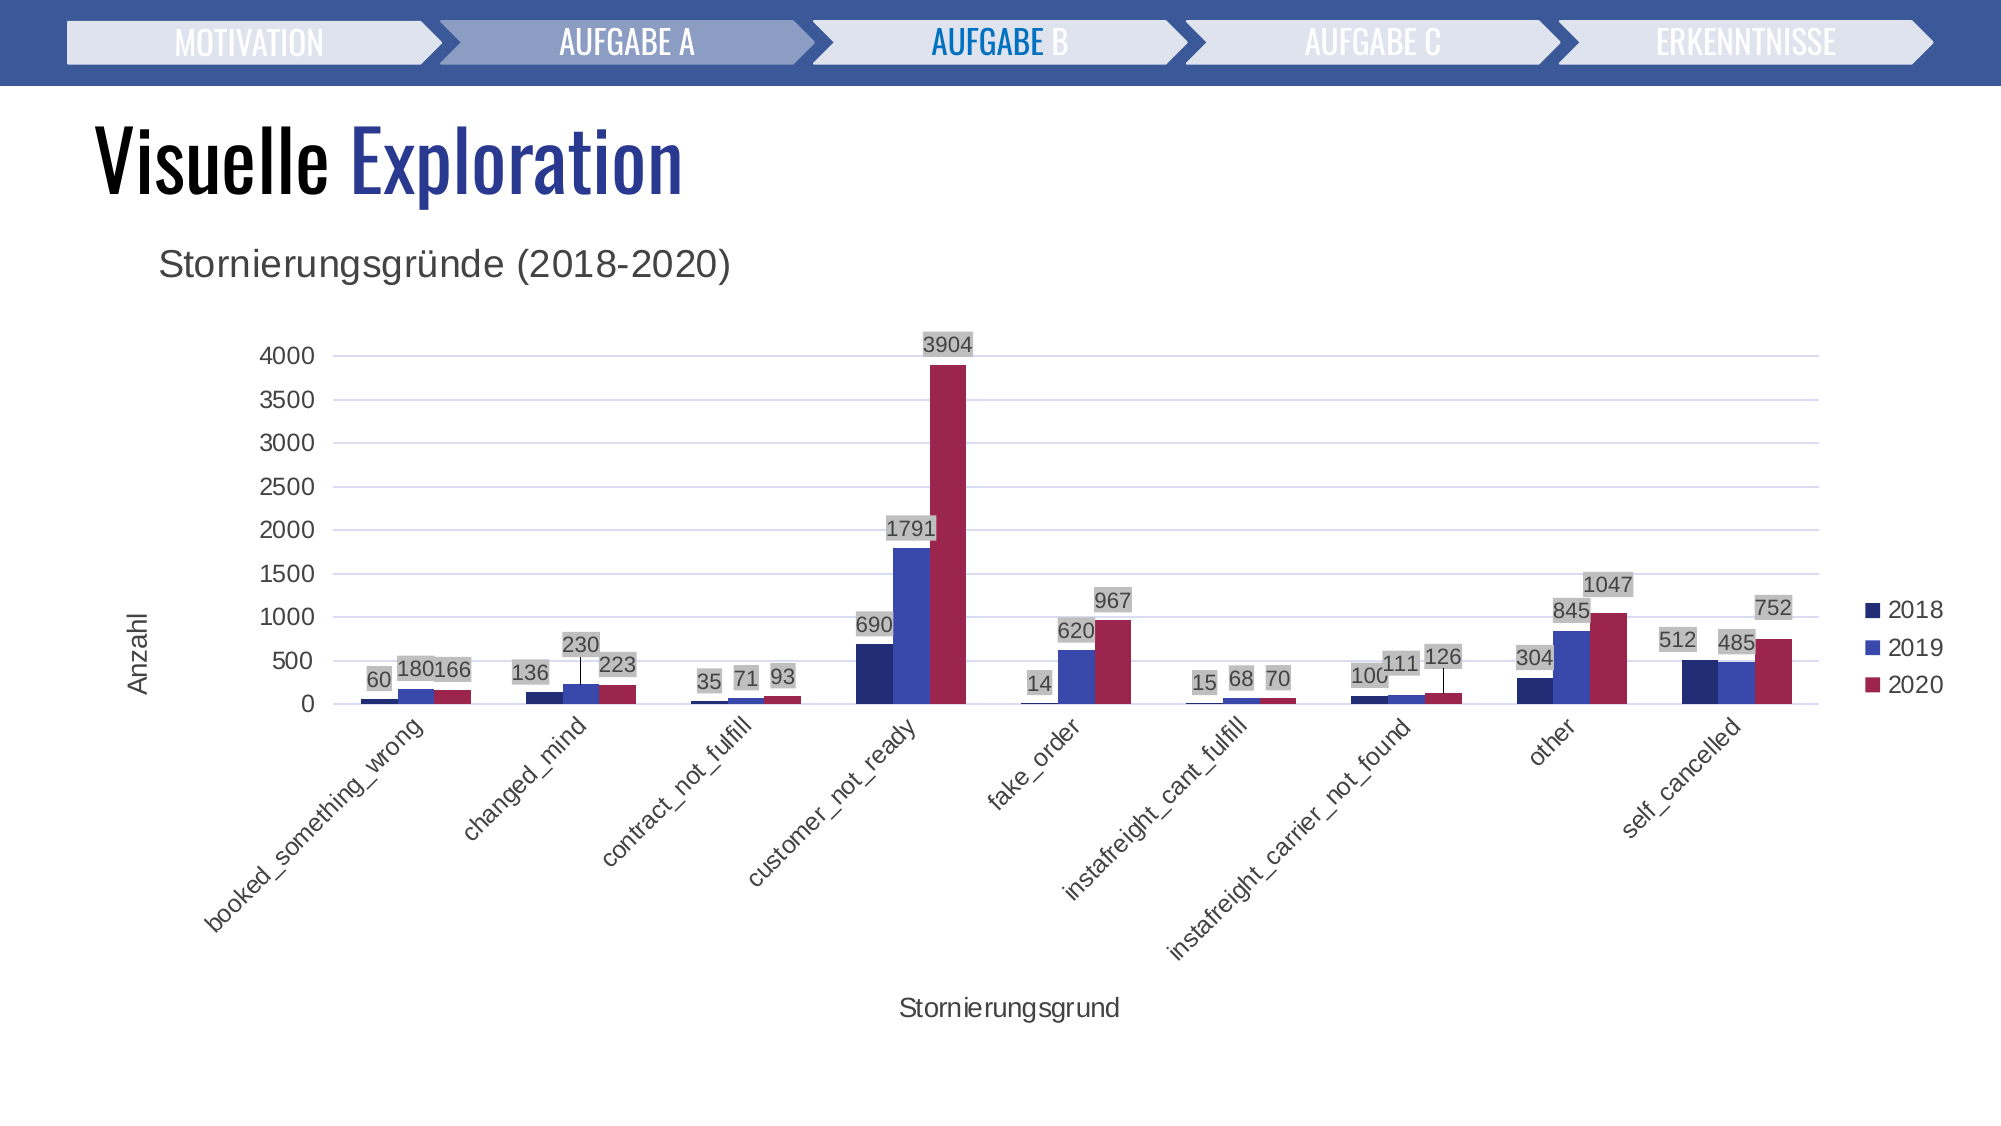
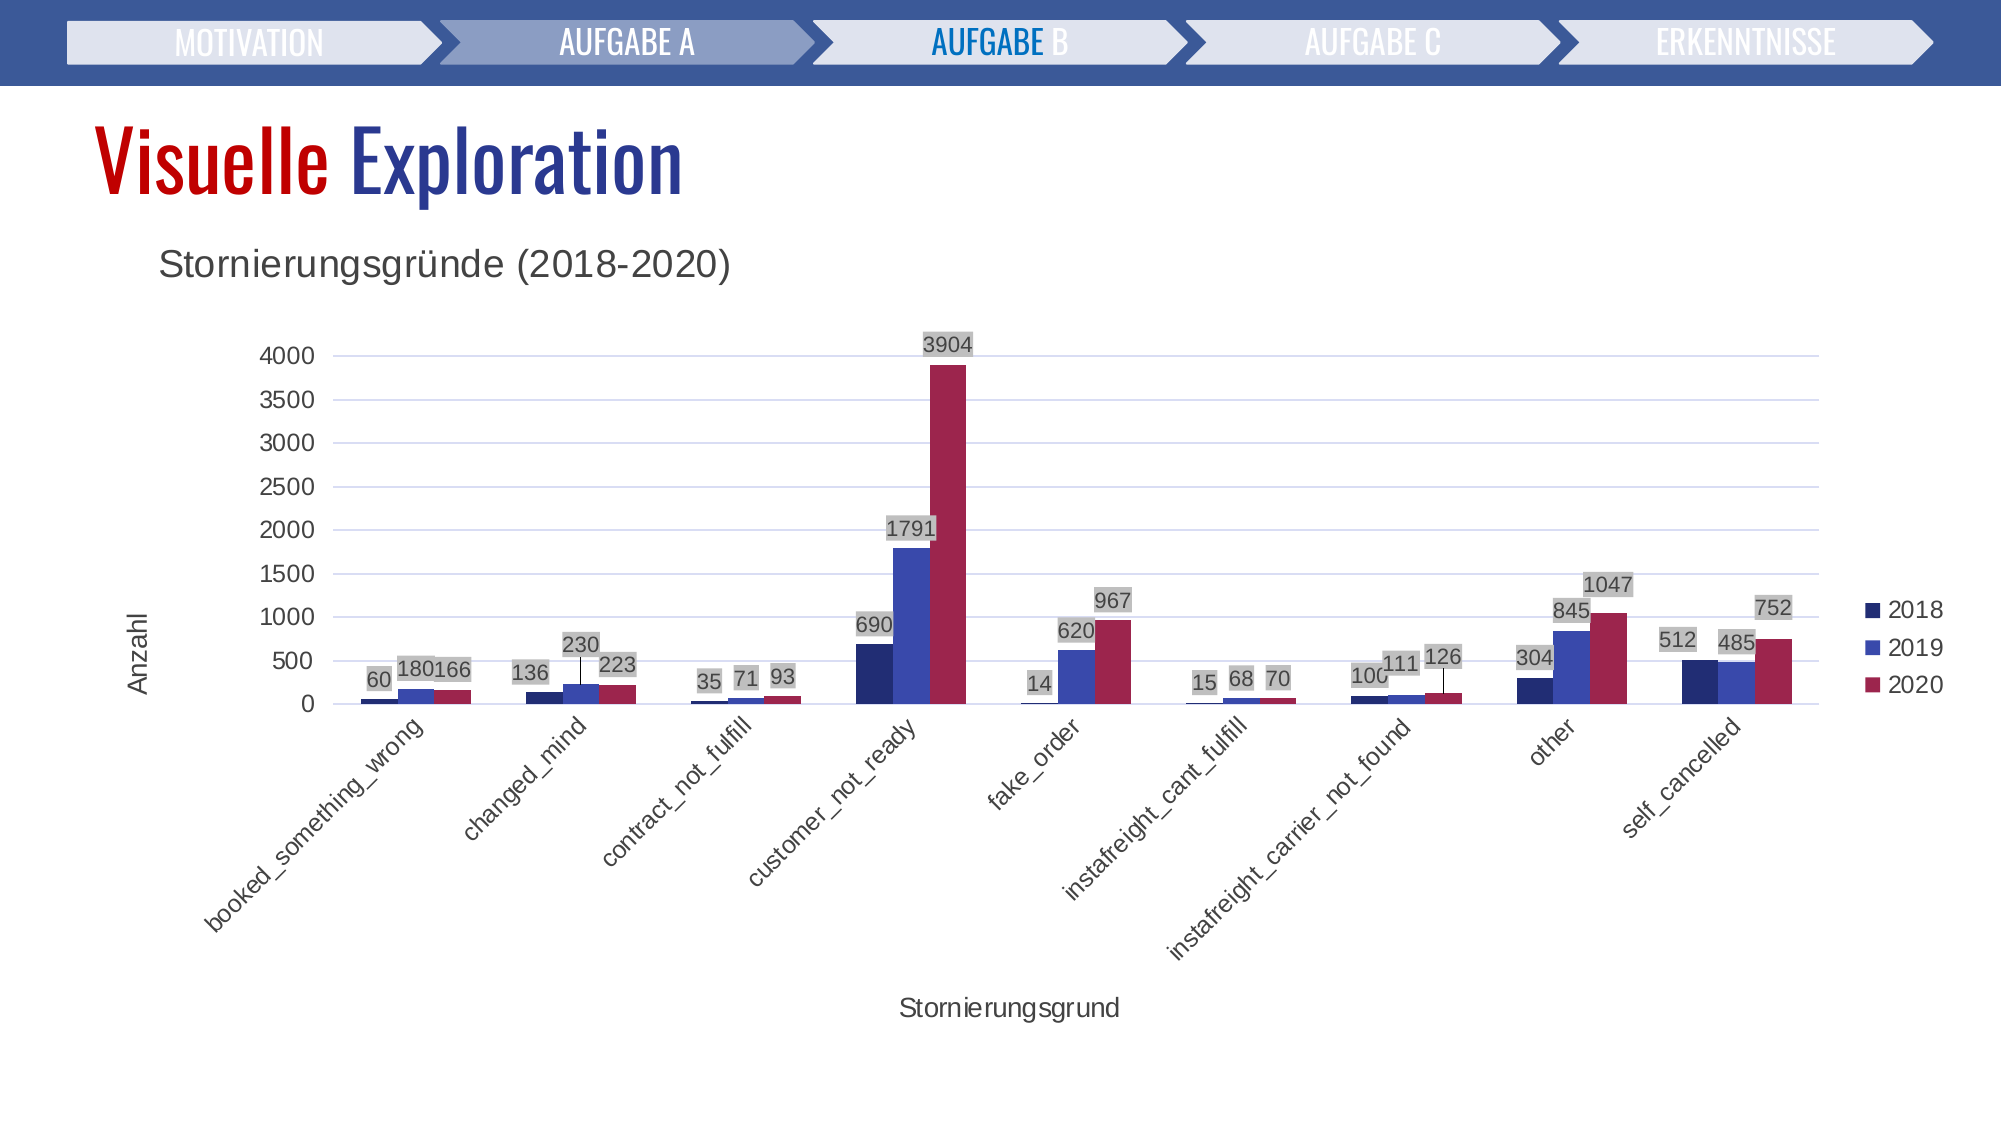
Visuelle colour: black -> red
